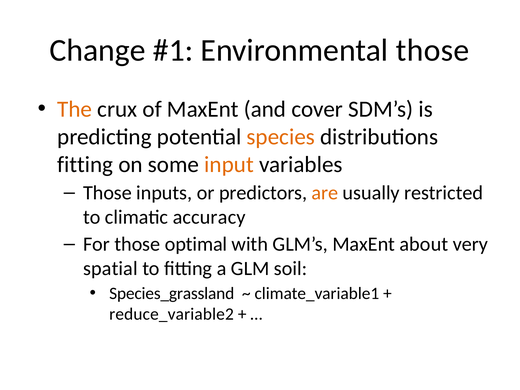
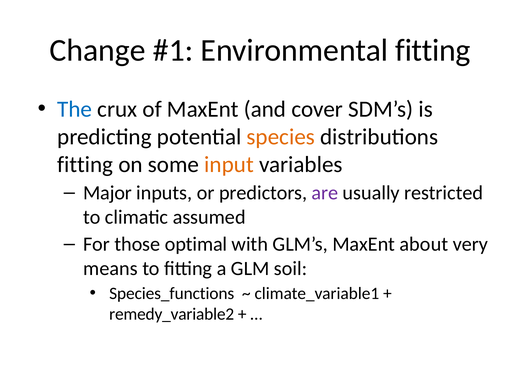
Environmental those: those -> fitting
The colour: orange -> blue
Those at (107, 193): Those -> Major
are colour: orange -> purple
accuracy: accuracy -> assumed
spatial: spatial -> means
Species_grassland: Species_grassland -> Species_functions
reduce_variable2: reduce_variable2 -> remedy_variable2
